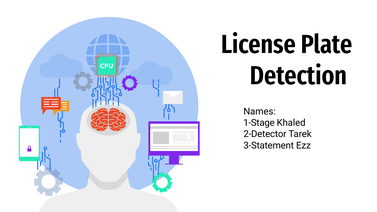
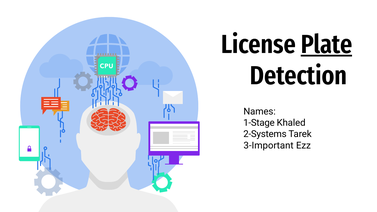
Plate underline: none -> present
2-Detector: 2-Detector -> 2-Systems
3-Statement: 3-Statement -> 3-Important
